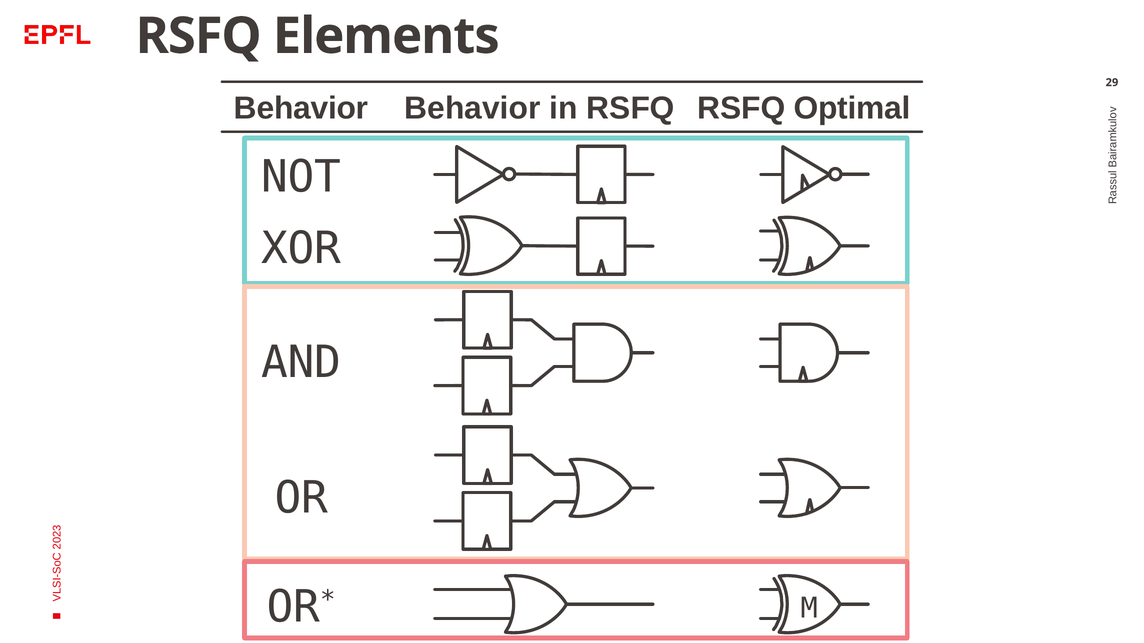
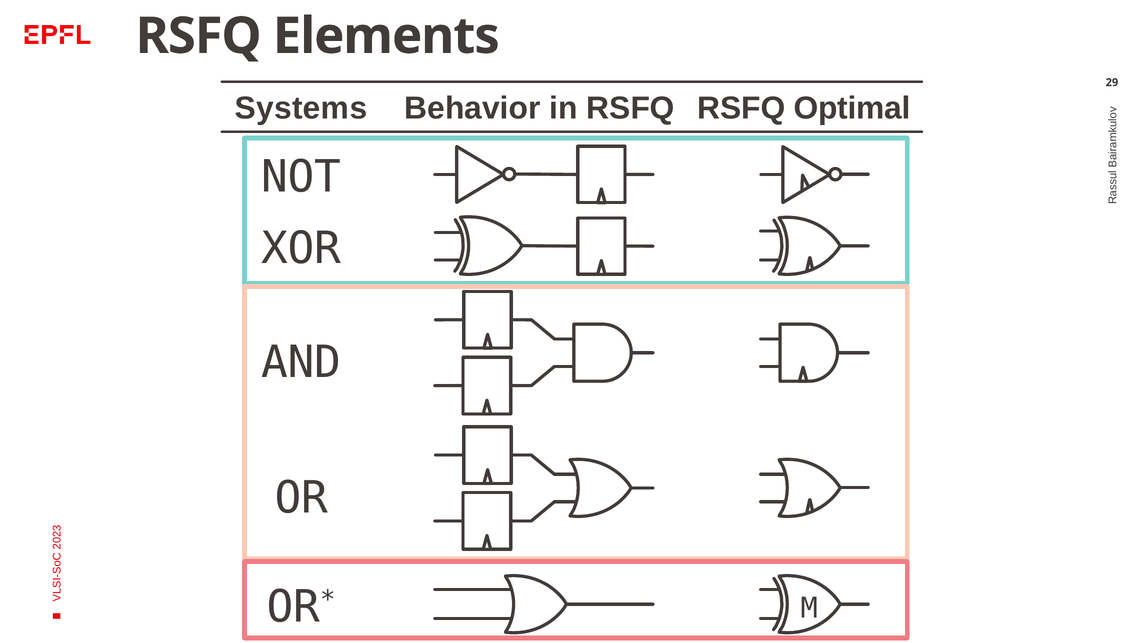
Behavior at (301, 109): Behavior -> Systems
